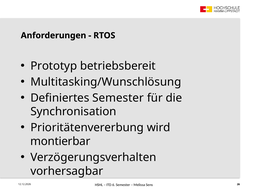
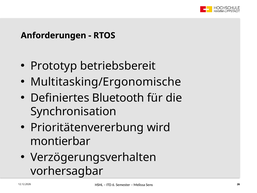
Multitasking/Wunschlösung: Multitasking/Wunschlösung -> Multitasking/Ergonomische
Definiertes Semester: Semester -> Bluetooth
